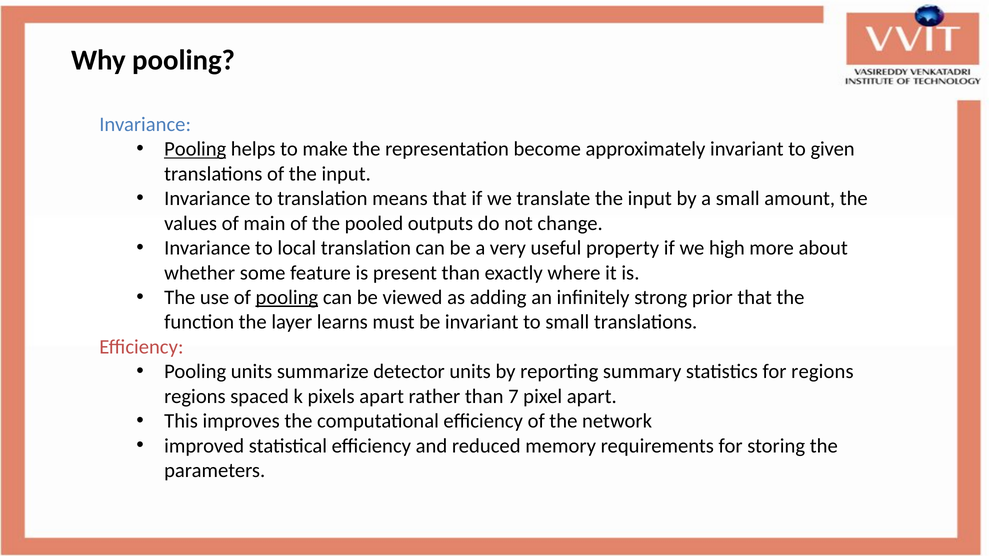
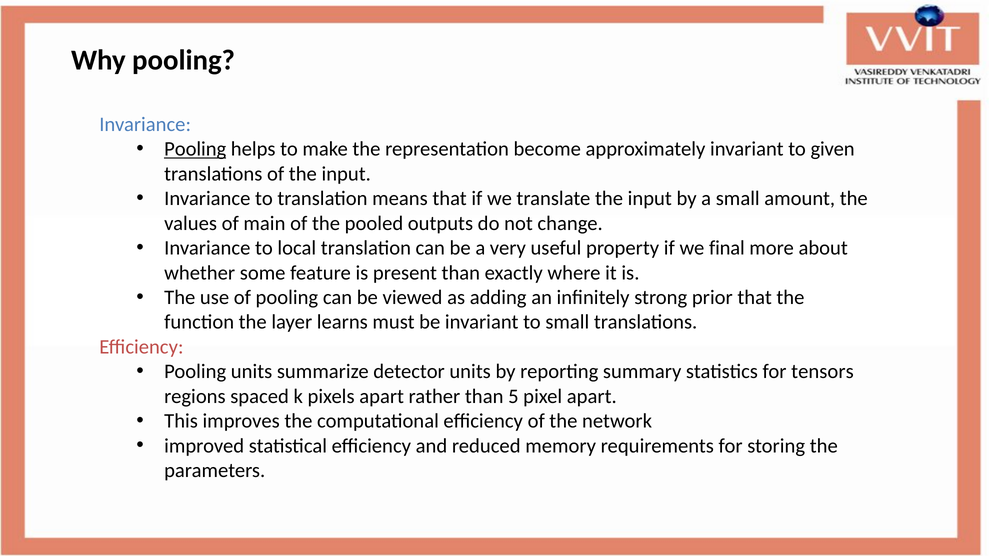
high: high -> final
pooling at (287, 298) underline: present -> none
for regions: regions -> tensors
7: 7 -> 5
